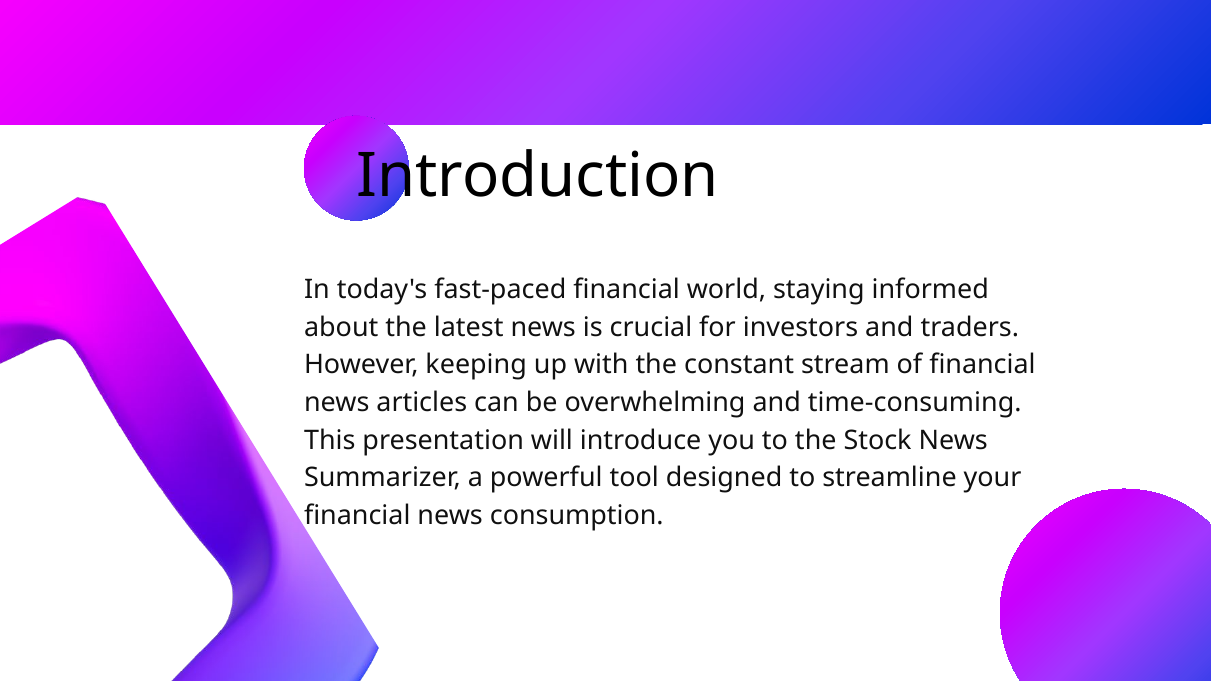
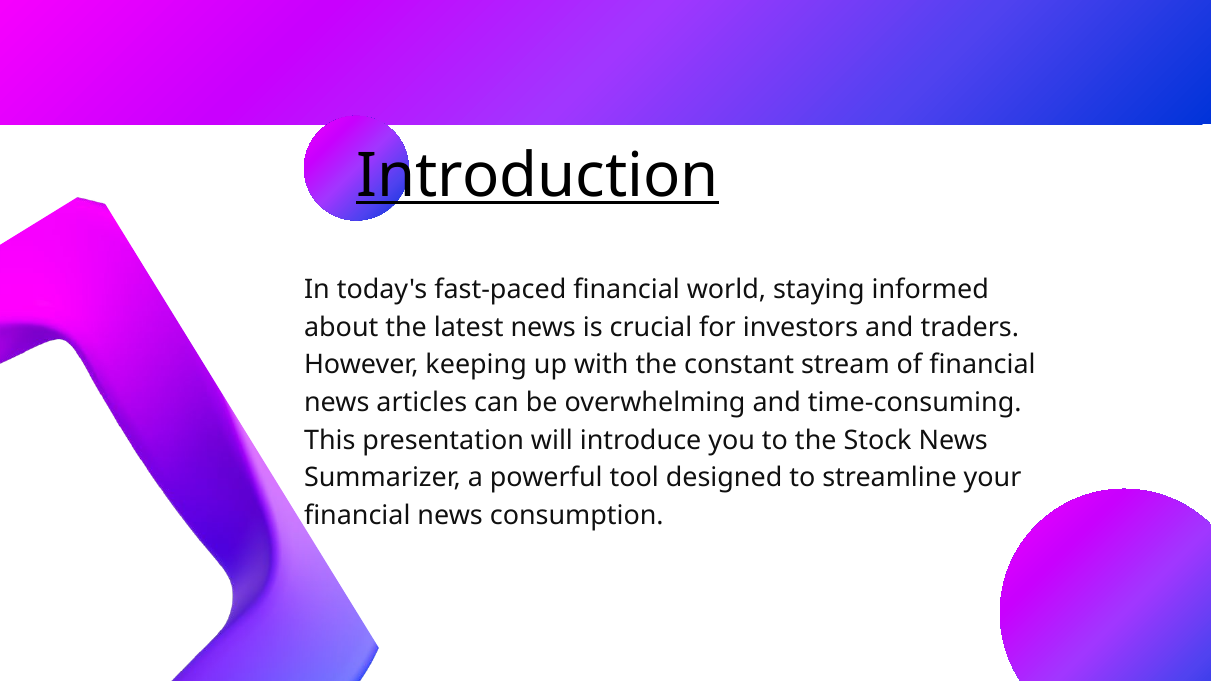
Introduction underline: none -> present
